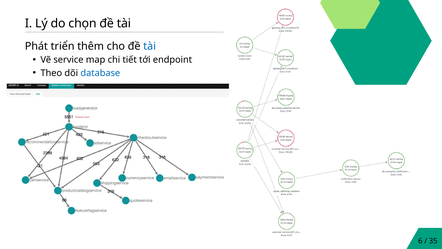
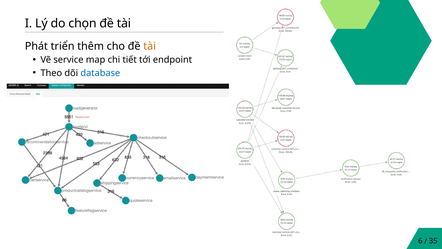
tài at (150, 46) colour: blue -> orange
